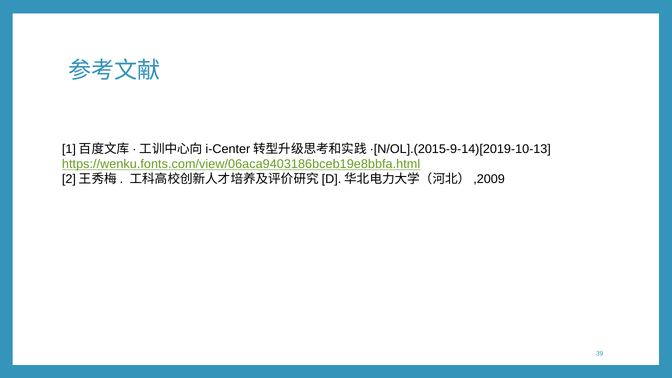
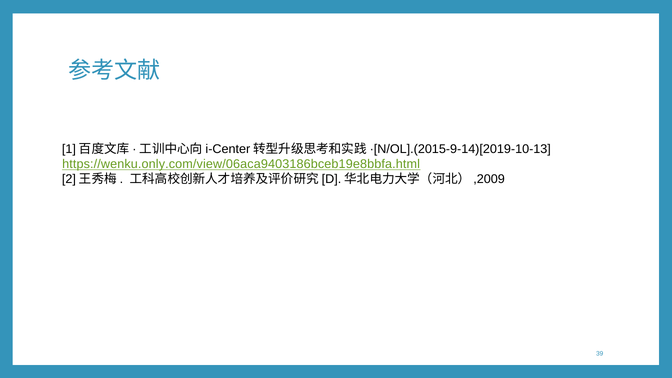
https://wenku.fonts.com/view/06aca9403186bceb19e8bbfa.html: https://wenku.fonts.com/view/06aca9403186bceb19e8bbfa.html -> https://wenku.only.com/view/06aca9403186bceb19e8bbfa.html
